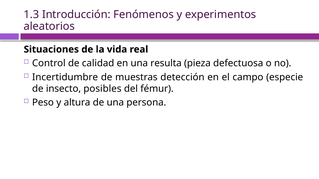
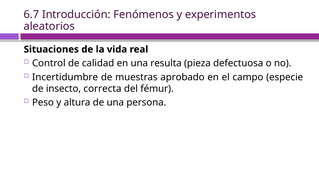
1.3: 1.3 -> 6.7
detección: detección -> aprobado
posibles: posibles -> correcta
